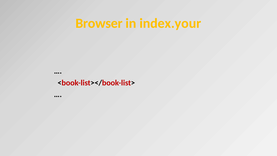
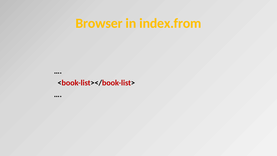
index.your: index.your -> index.from
